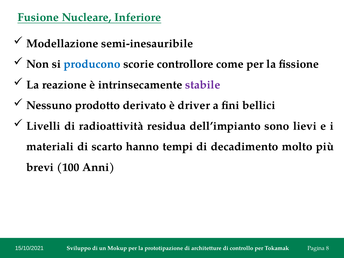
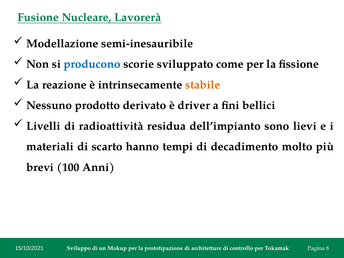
Inferiore: Inferiore -> Lavorerà
controllore: controllore -> sviluppato
stabile colour: purple -> orange
